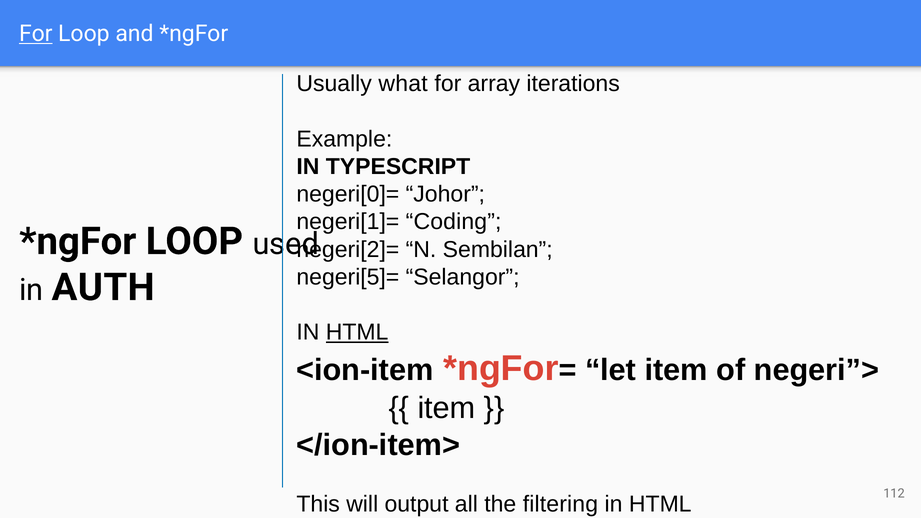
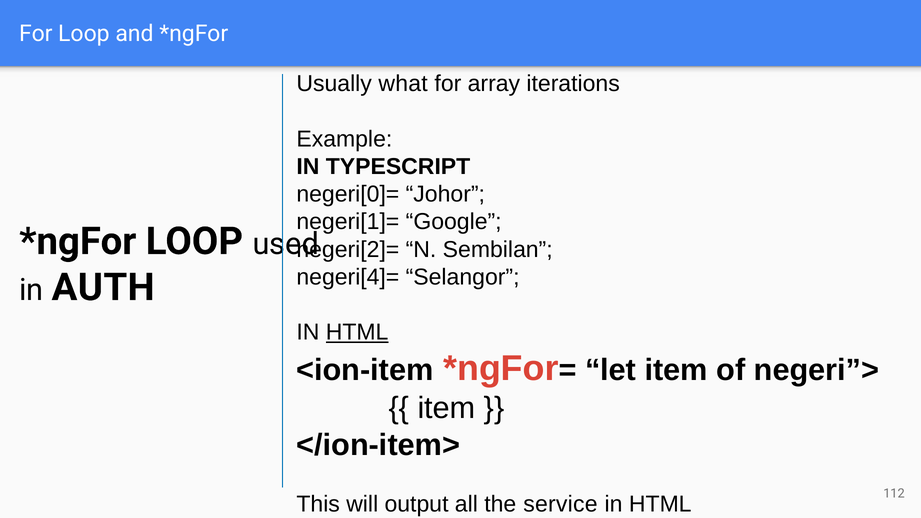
For at (36, 34) underline: present -> none
Coding: Coding -> Google
negeri[5]=: negeri[5]= -> negeri[4]=
filtering: filtering -> service
